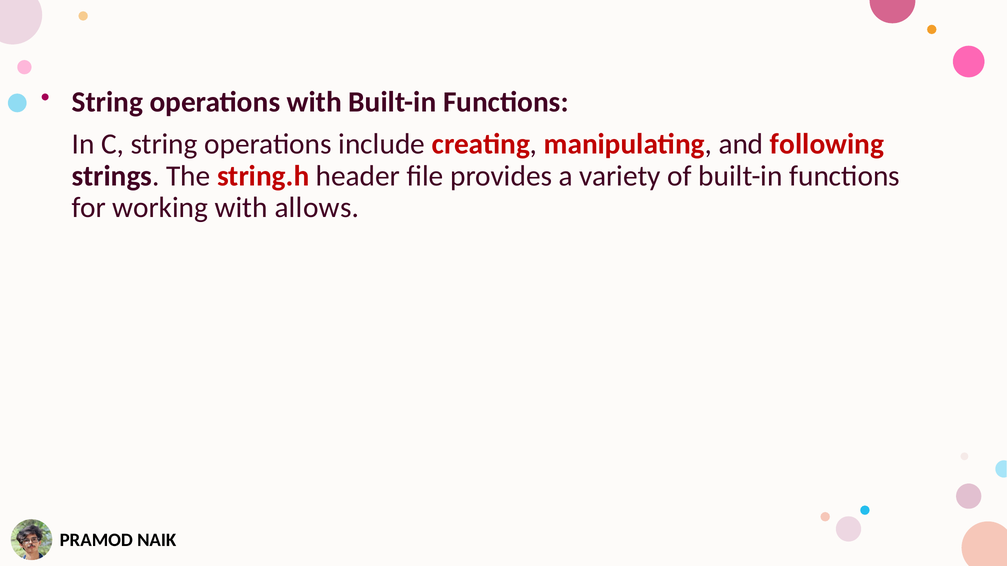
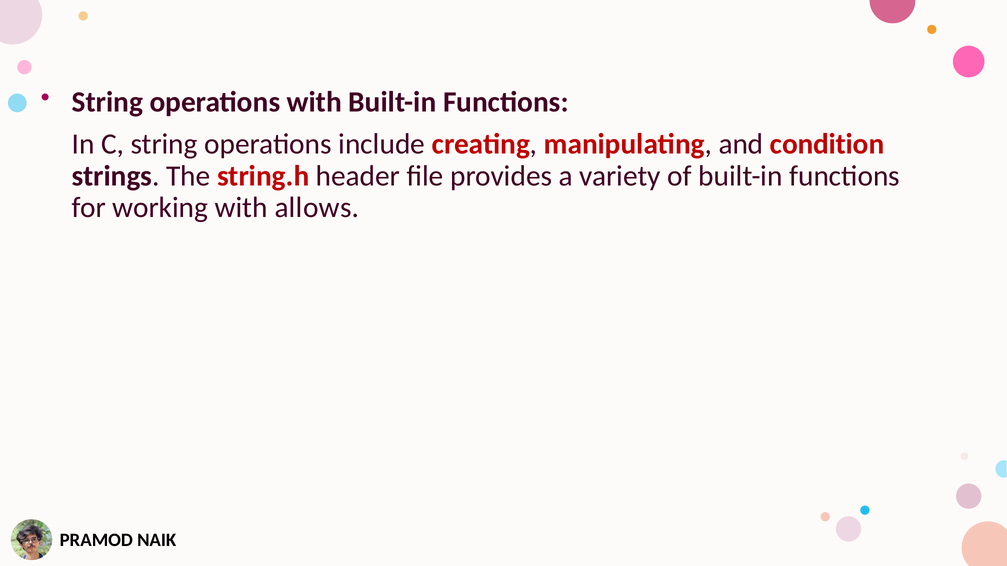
following: following -> condition
